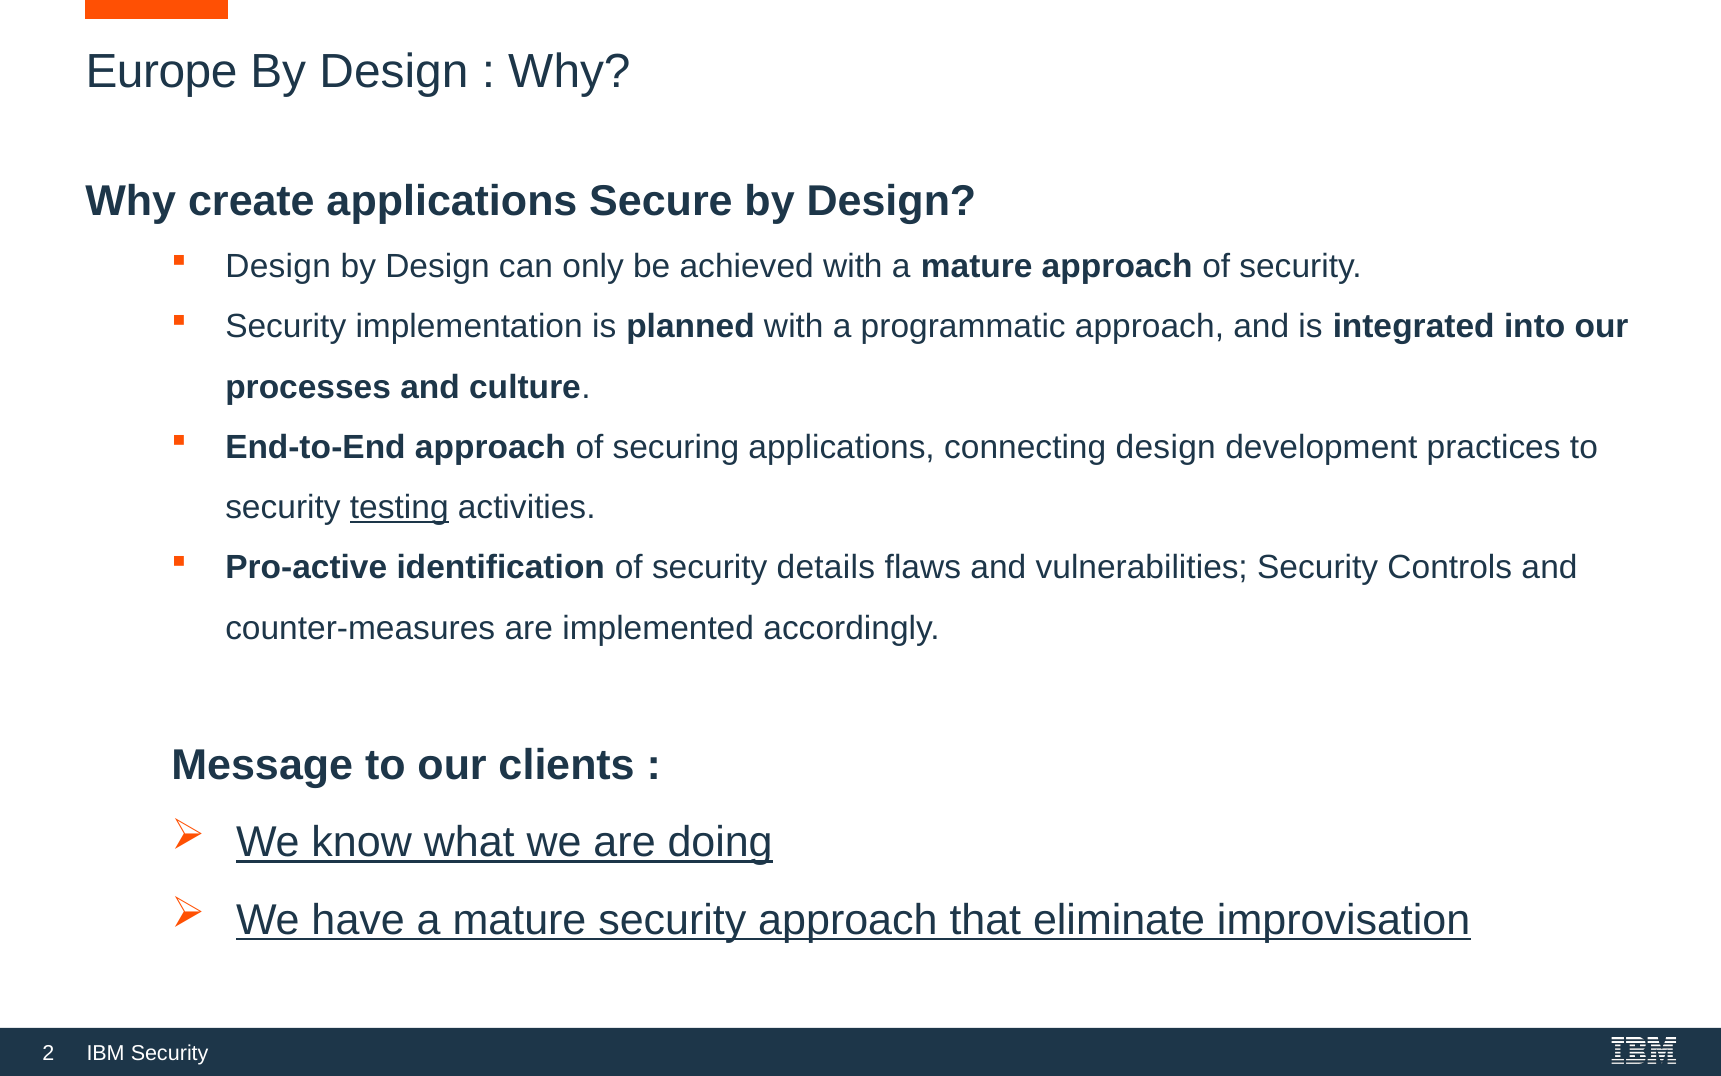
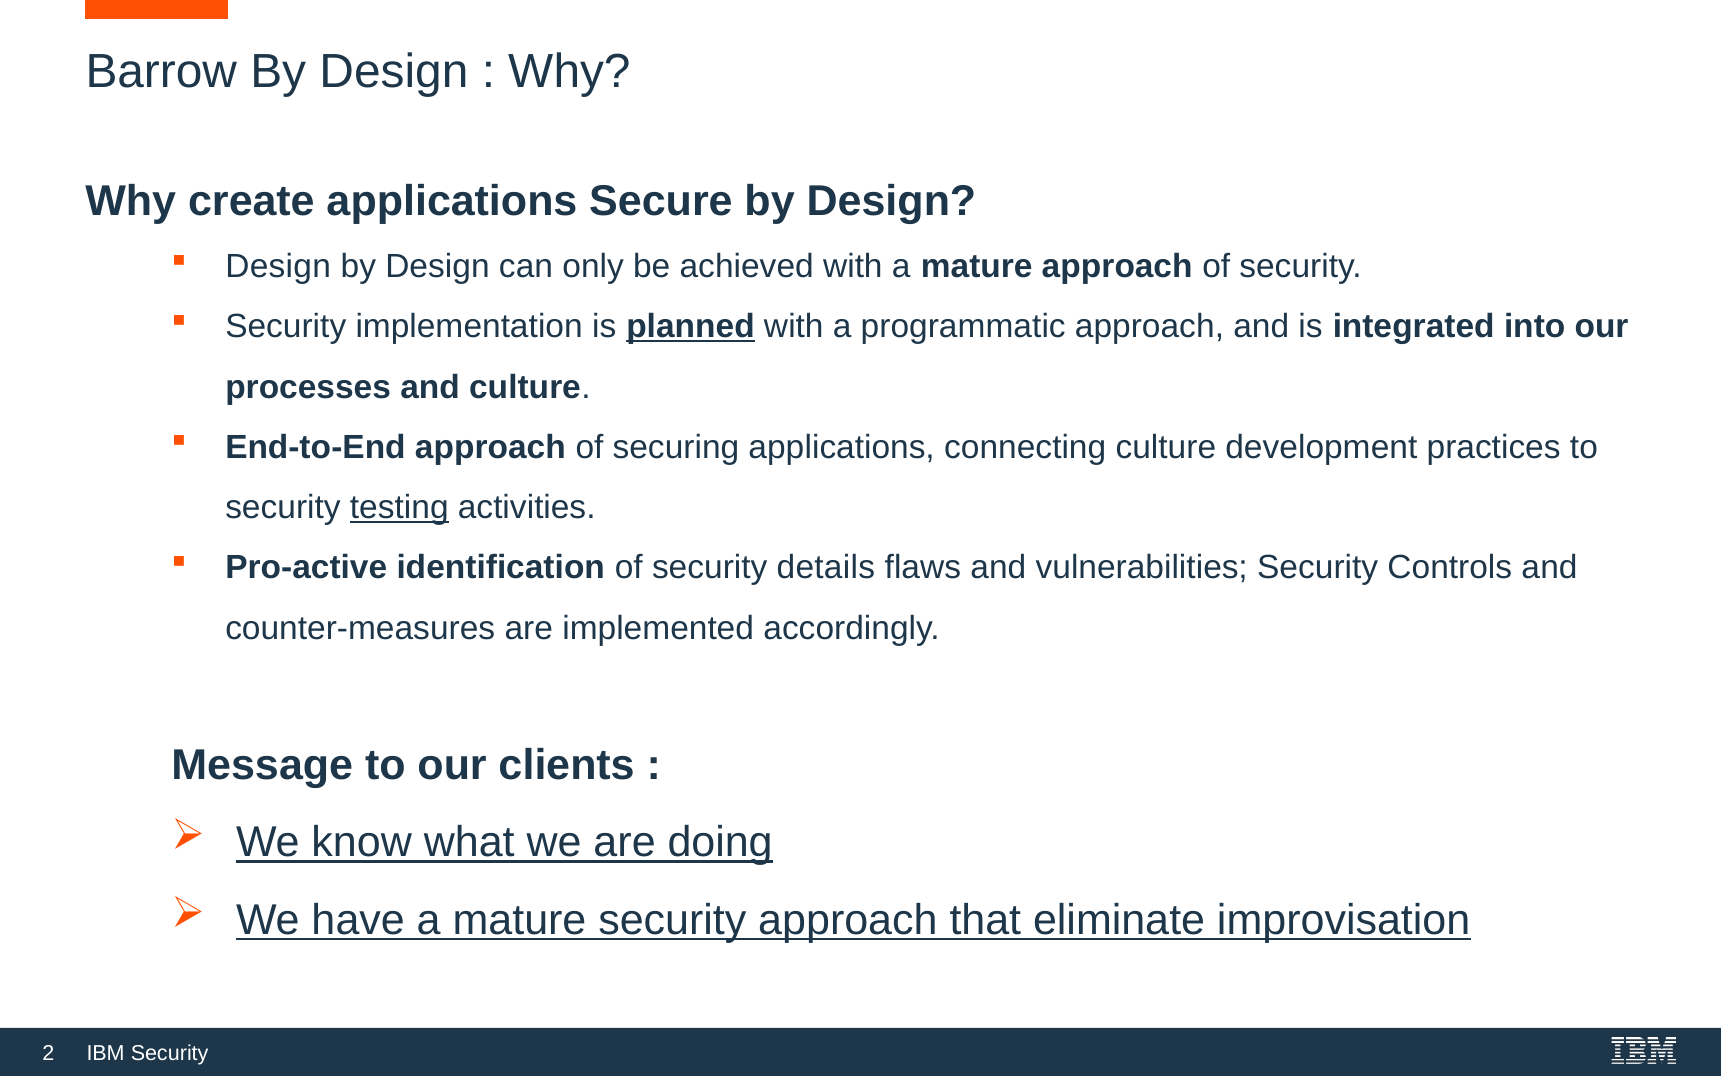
Europe: Europe -> Barrow
planned underline: none -> present
connecting design: design -> culture
